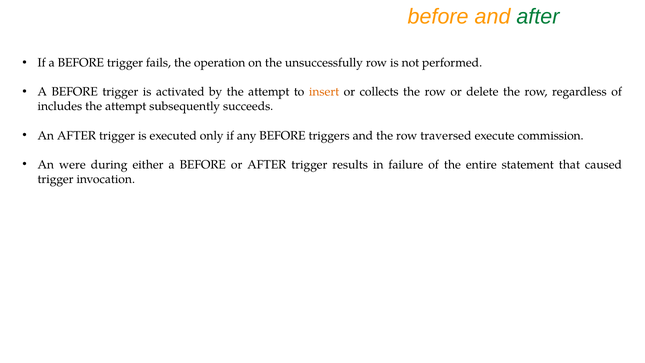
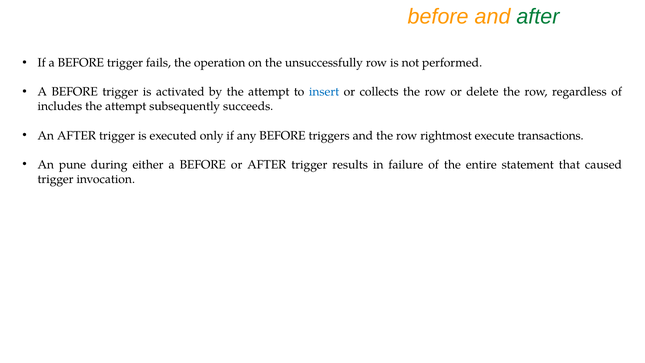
insert colour: orange -> blue
traversed: traversed -> rightmost
commission: commission -> transactions
were: were -> pune
